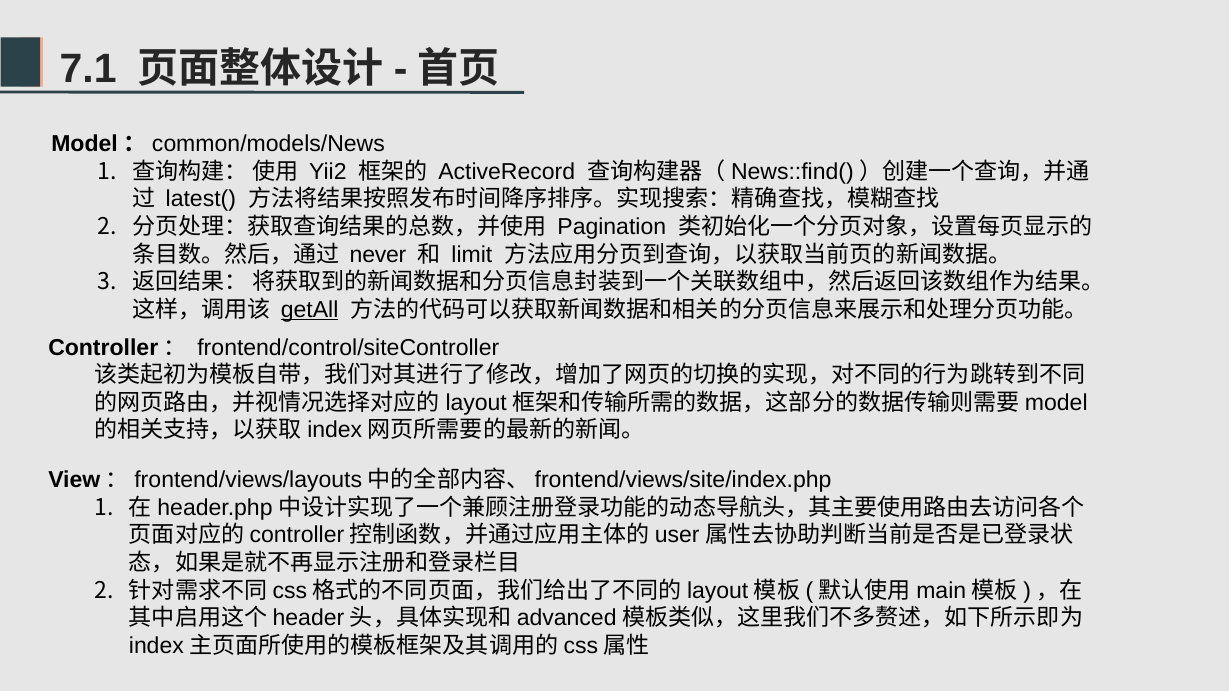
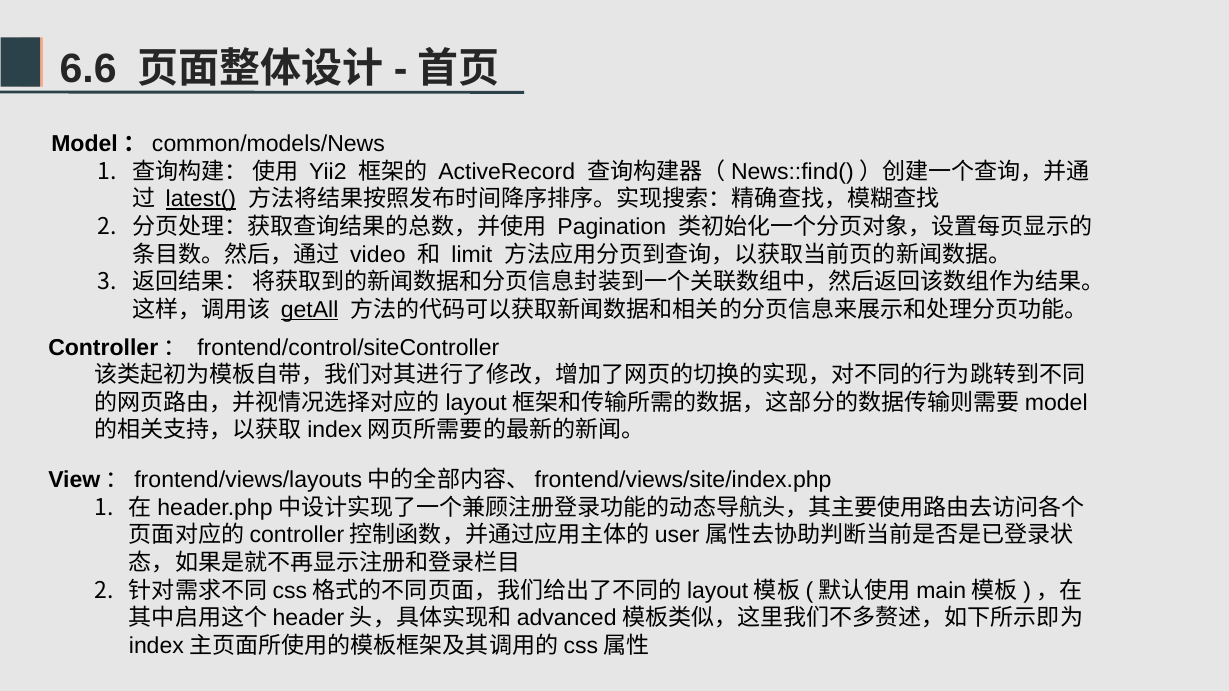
7.1: 7.1 -> 6.6
latest( underline: none -> present
never: never -> video
